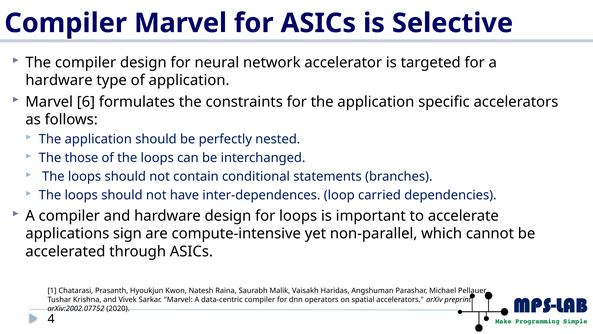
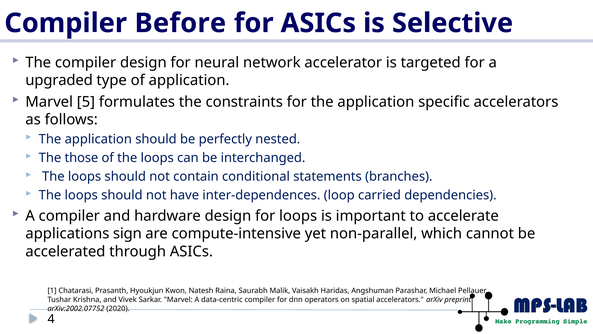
Compiler Marvel: Marvel -> Before
hardware at (59, 80): hardware -> upgraded
6: 6 -> 5
